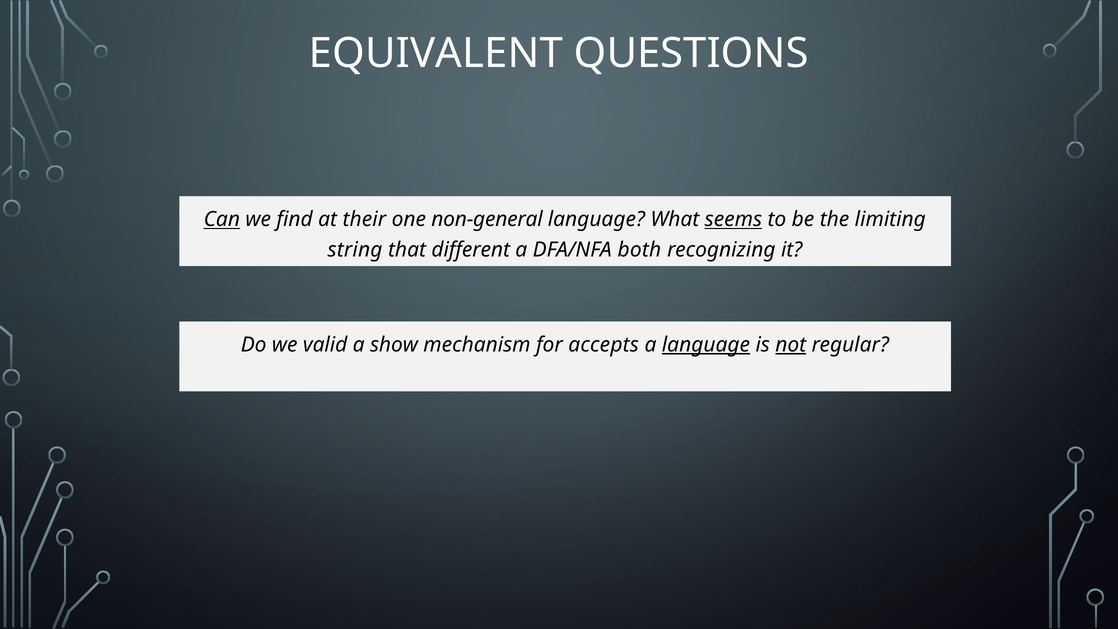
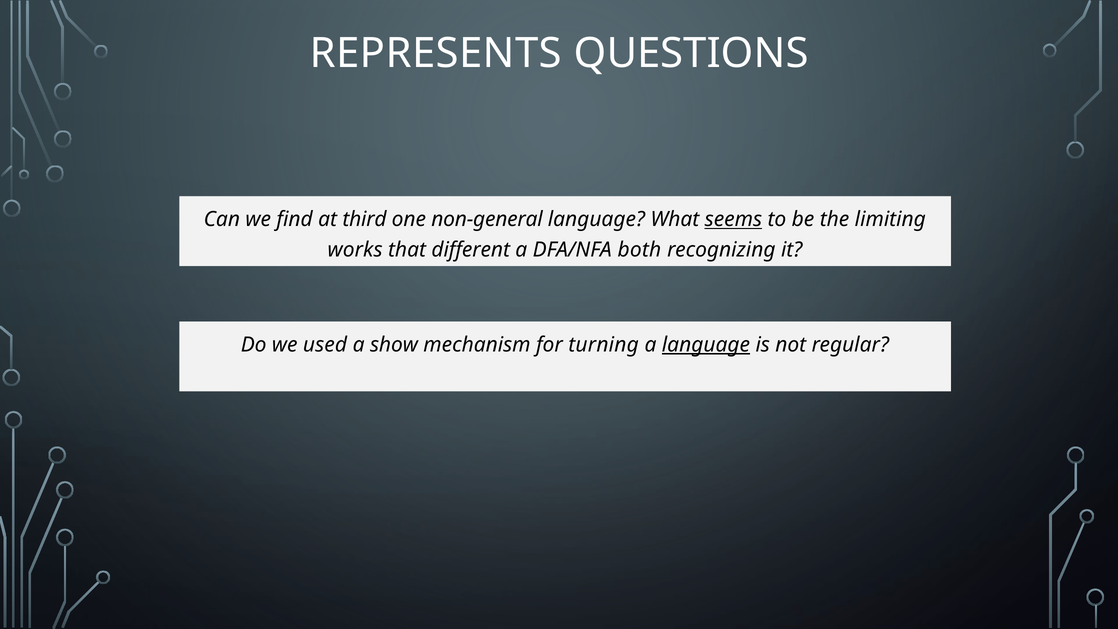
EQUIVALENT: EQUIVALENT -> REPRESENTS
Can underline: present -> none
their: their -> third
string: string -> works
valid: valid -> used
accepts: accepts -> turning
not underline: present -> none
